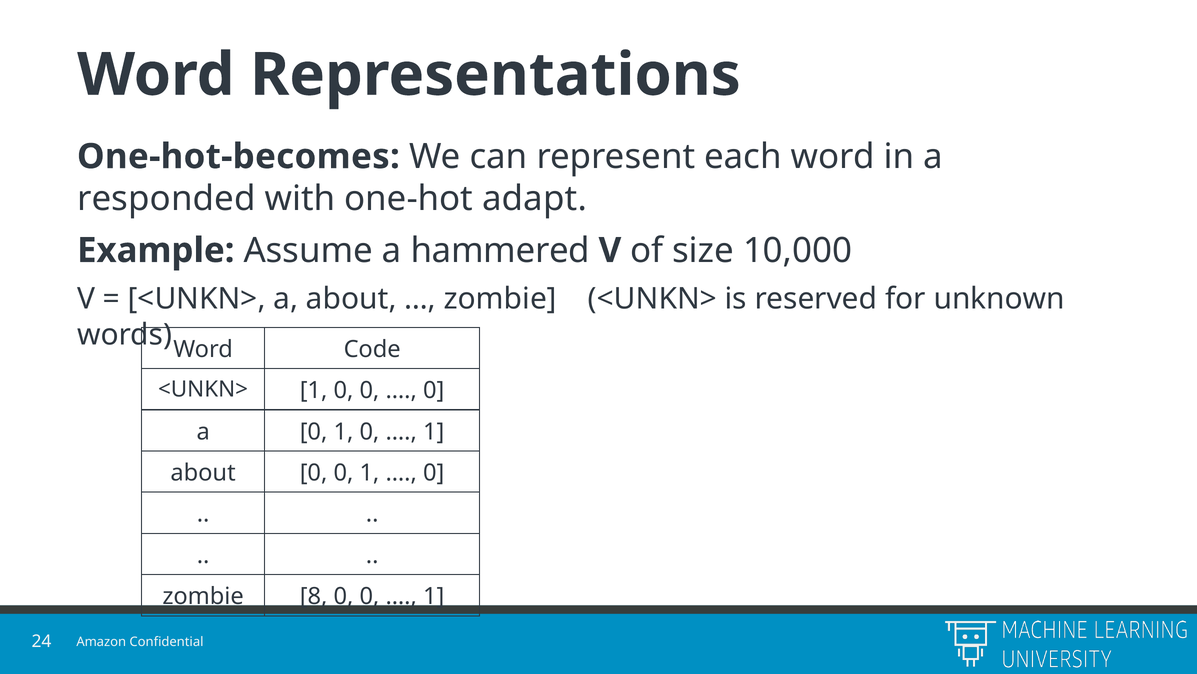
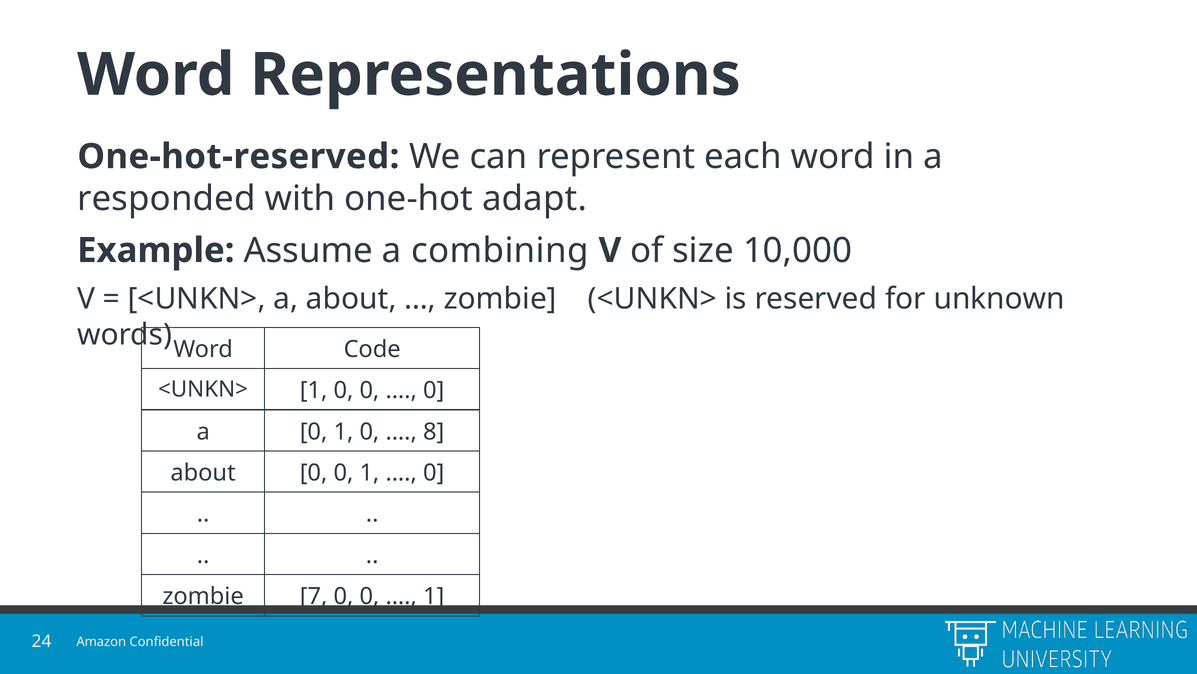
One-hot-becomes: One-hot-becomes -> One-hot-reserved
hammered: hammered -> combining
1 at (434, 431): 1 -> 8
8: 8 -> 7
